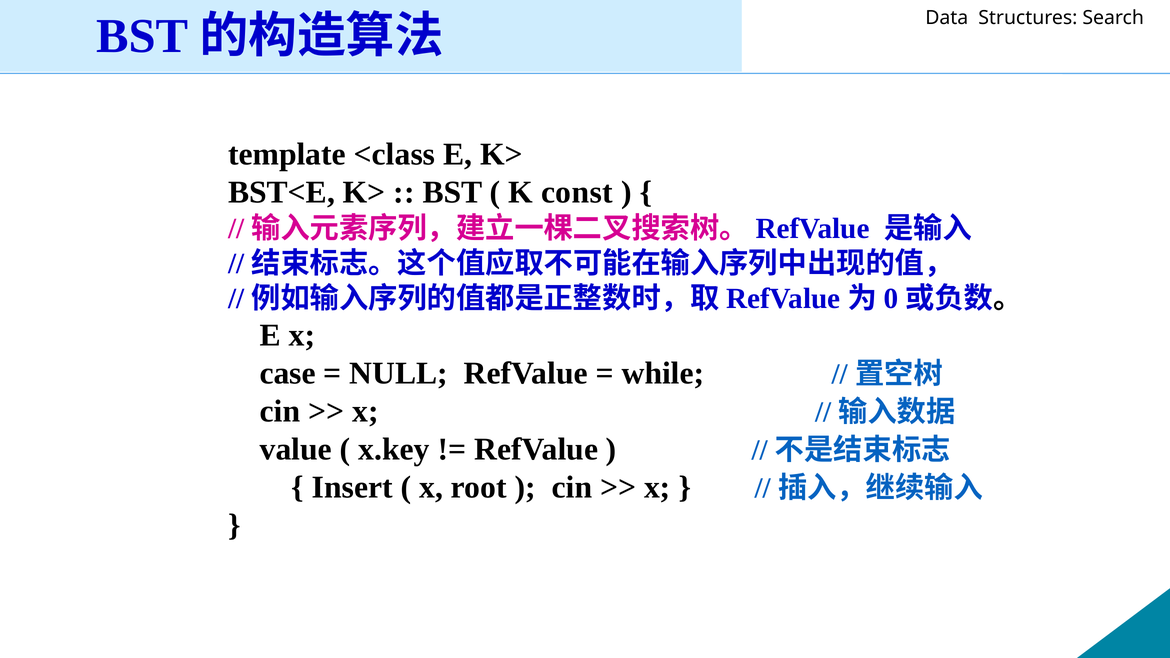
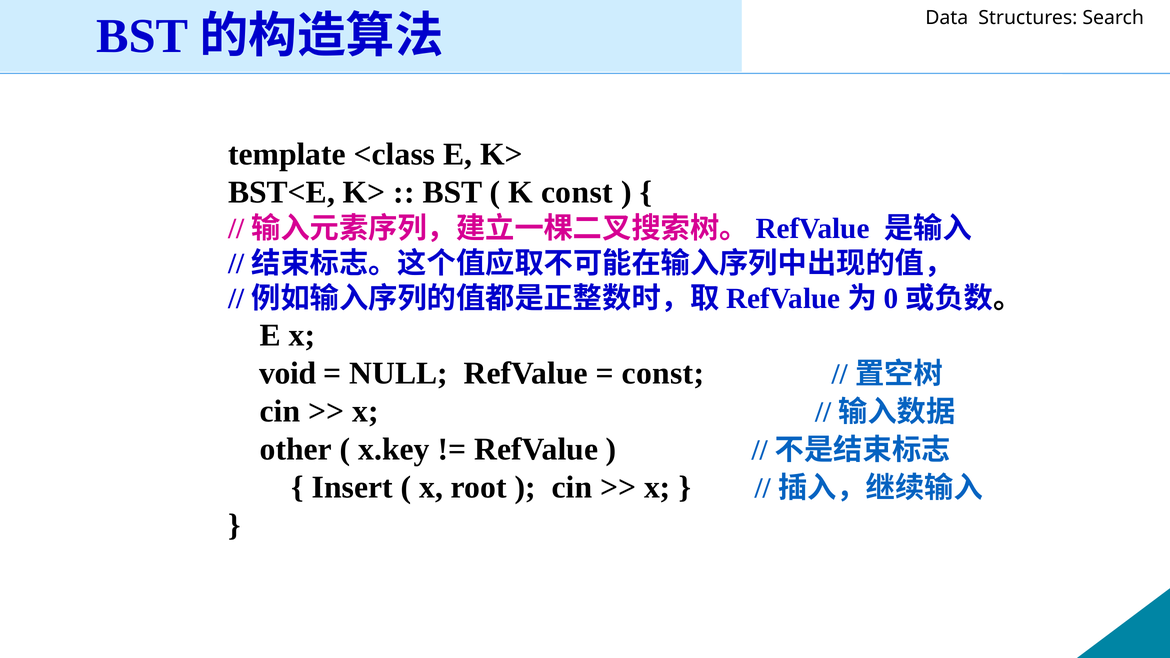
case: case -> void
while at (663, 374): while -> const
value: value -> other
